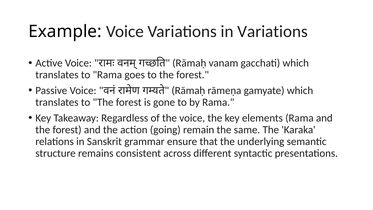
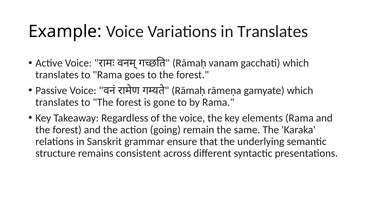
in Variations: Variations -> Translates
